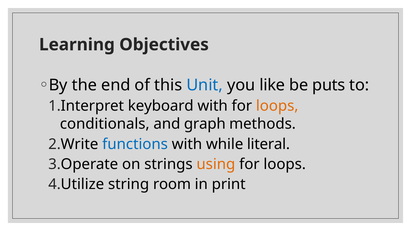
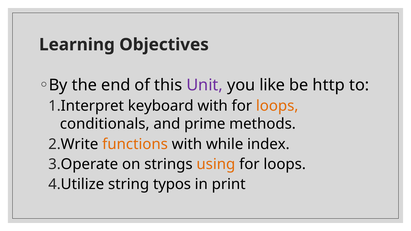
Unit colour: blue -> purple
puts: puts -> http
graph: graph -> prime
functions colour: blue -> orange
literal: literal -> index
room: room -> typos
